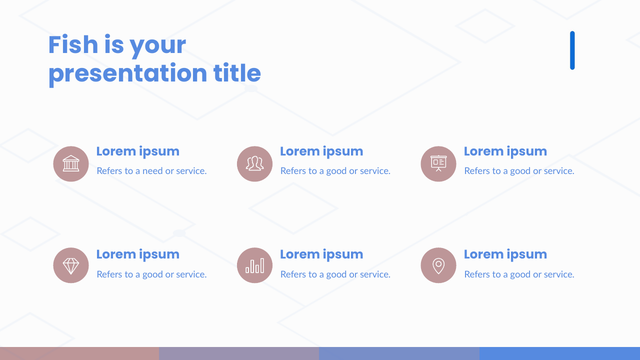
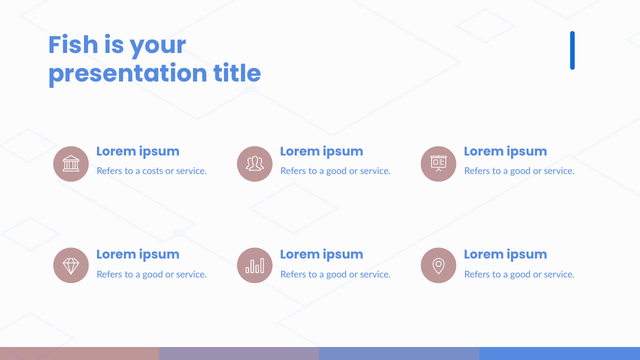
need: need -> costs
